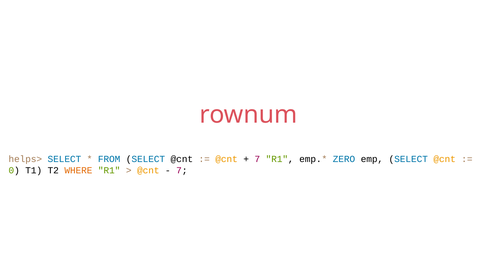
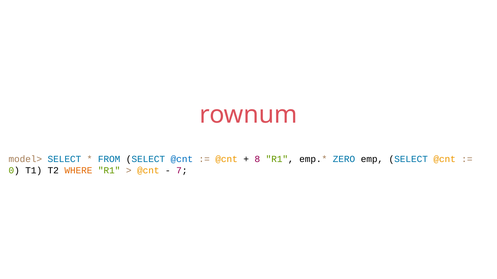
helps>: helps> -> model>
@cnt at (182, 160) colour: black -> blue
7 at (257, 160): 7 -> 8
